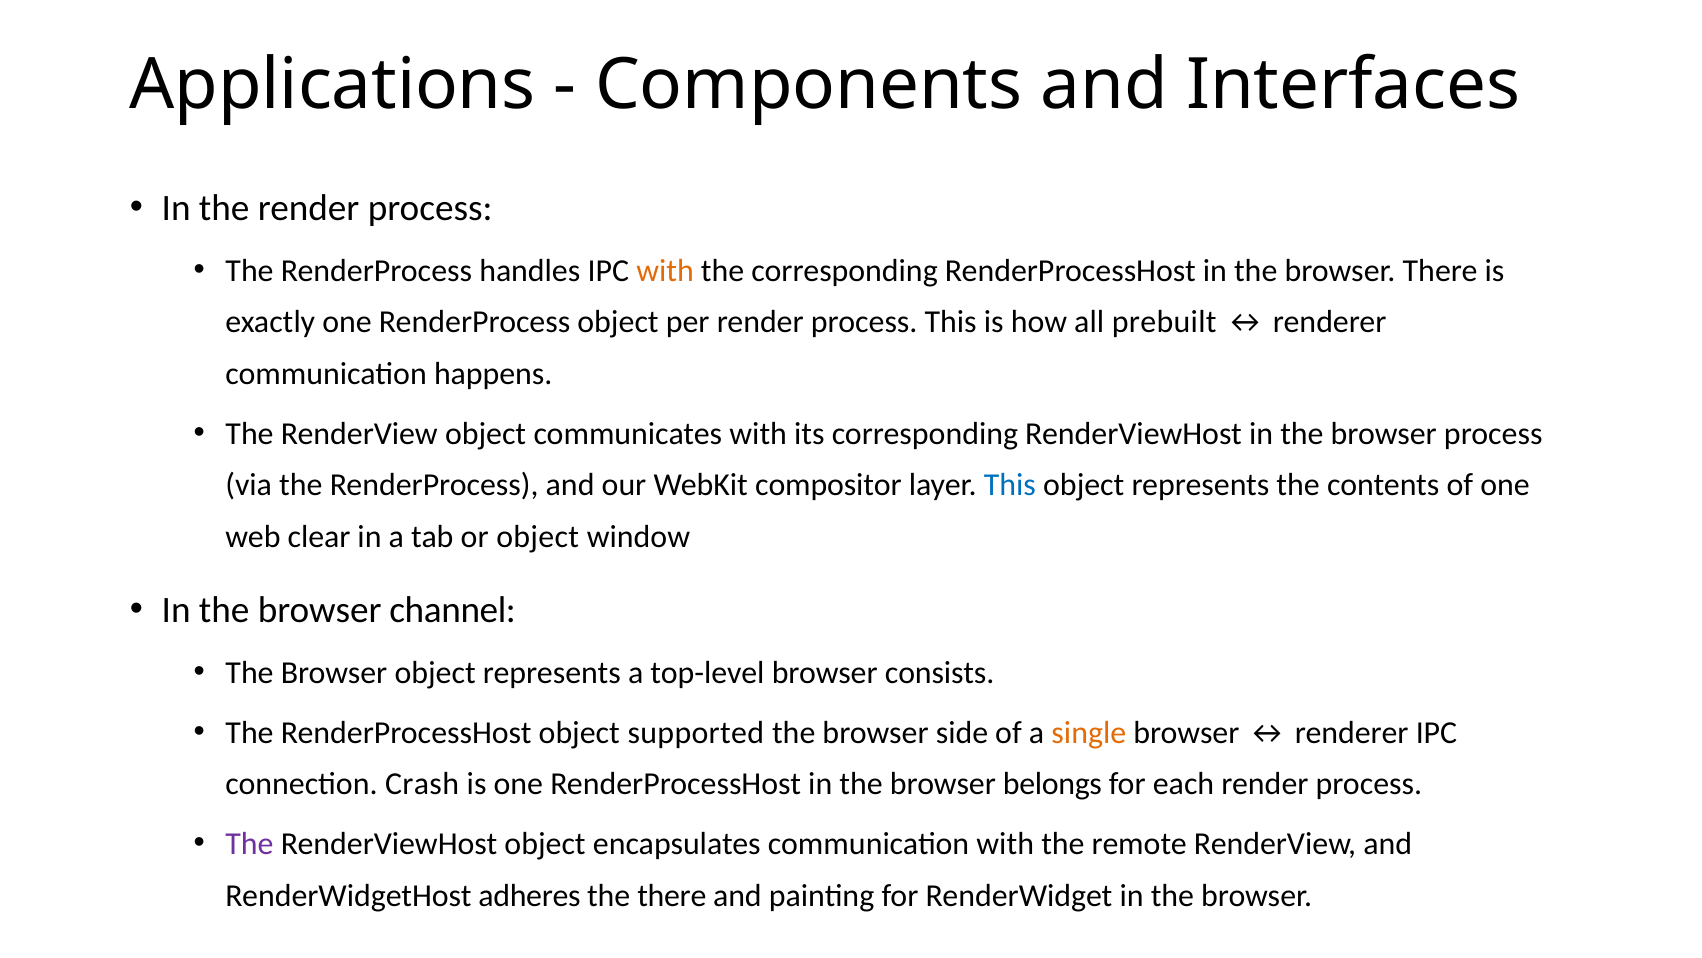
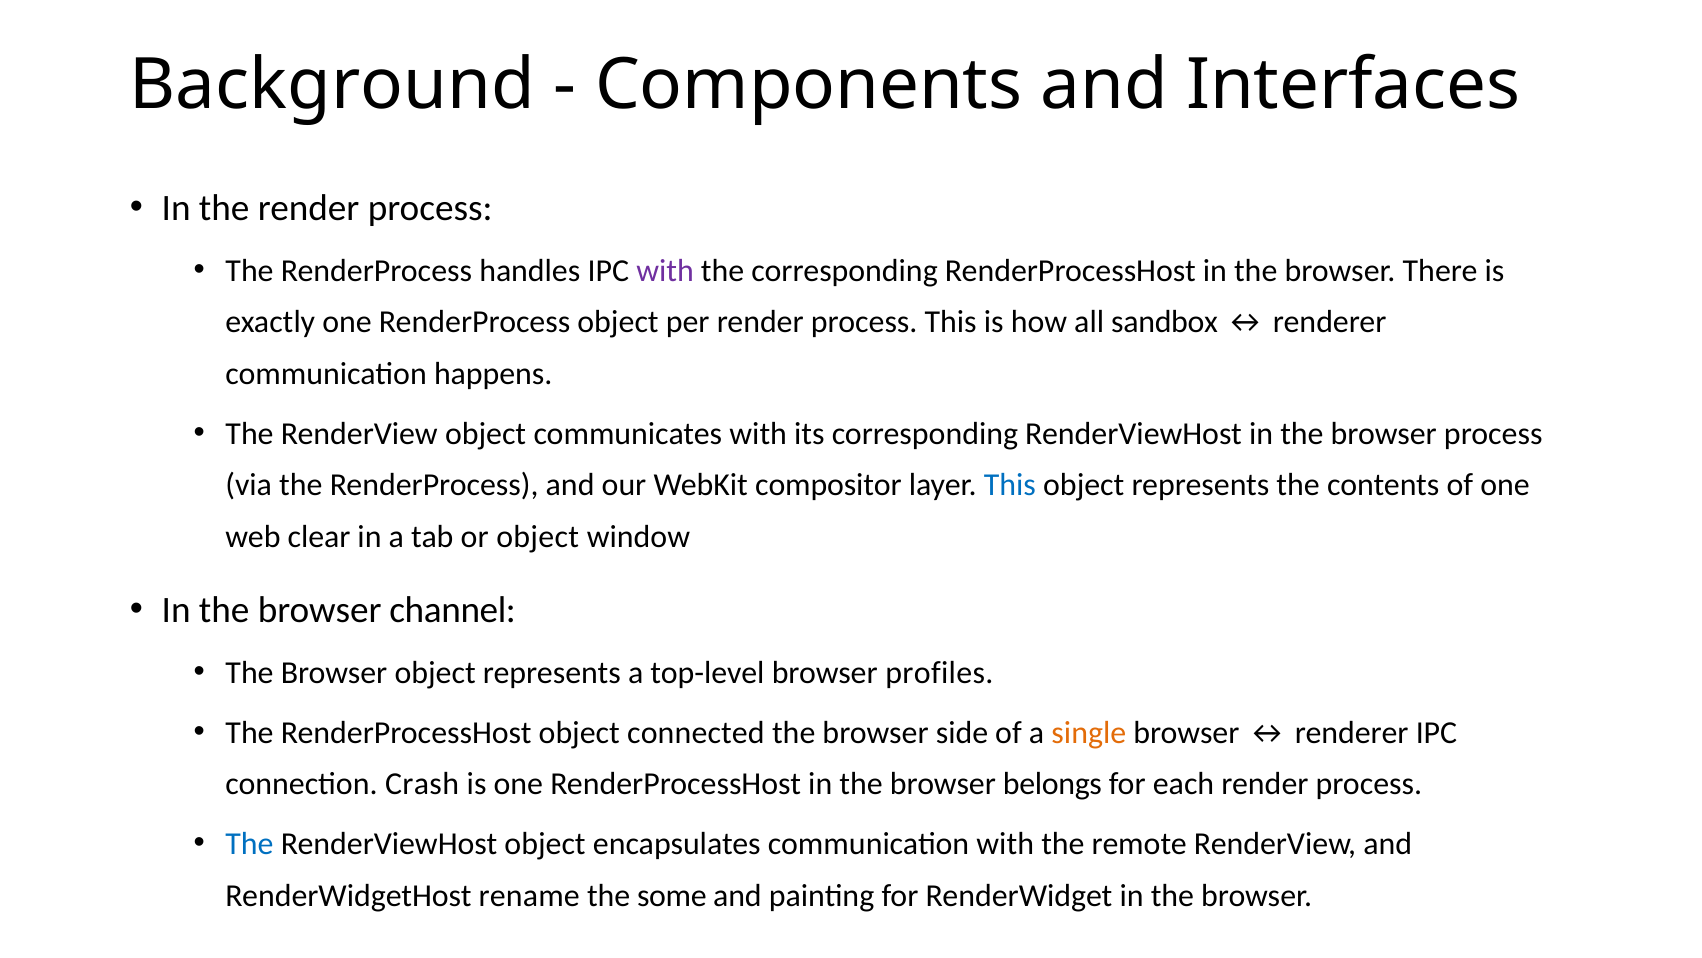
Applications: Applications -> Background
with at (665, 271) colour: orange -> purple
prebuilt: prebuilt -> sandbox
consists: consists -> profiles
supported: supported -> connected
The at (250, 844) colour: purple -> blue
adheres: adheres -> rename
the there: there -> some
